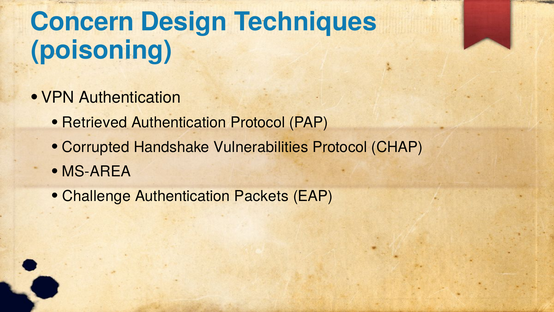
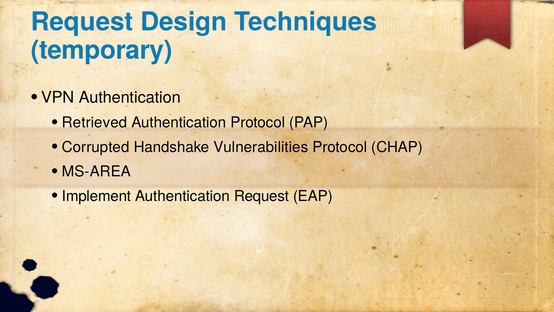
Concern at (82, 22): Concern -> Request
poisoning: poisoning -> temporary
Challenge: Challenge -> Implement
Authentication Packets: Packets -> Request
